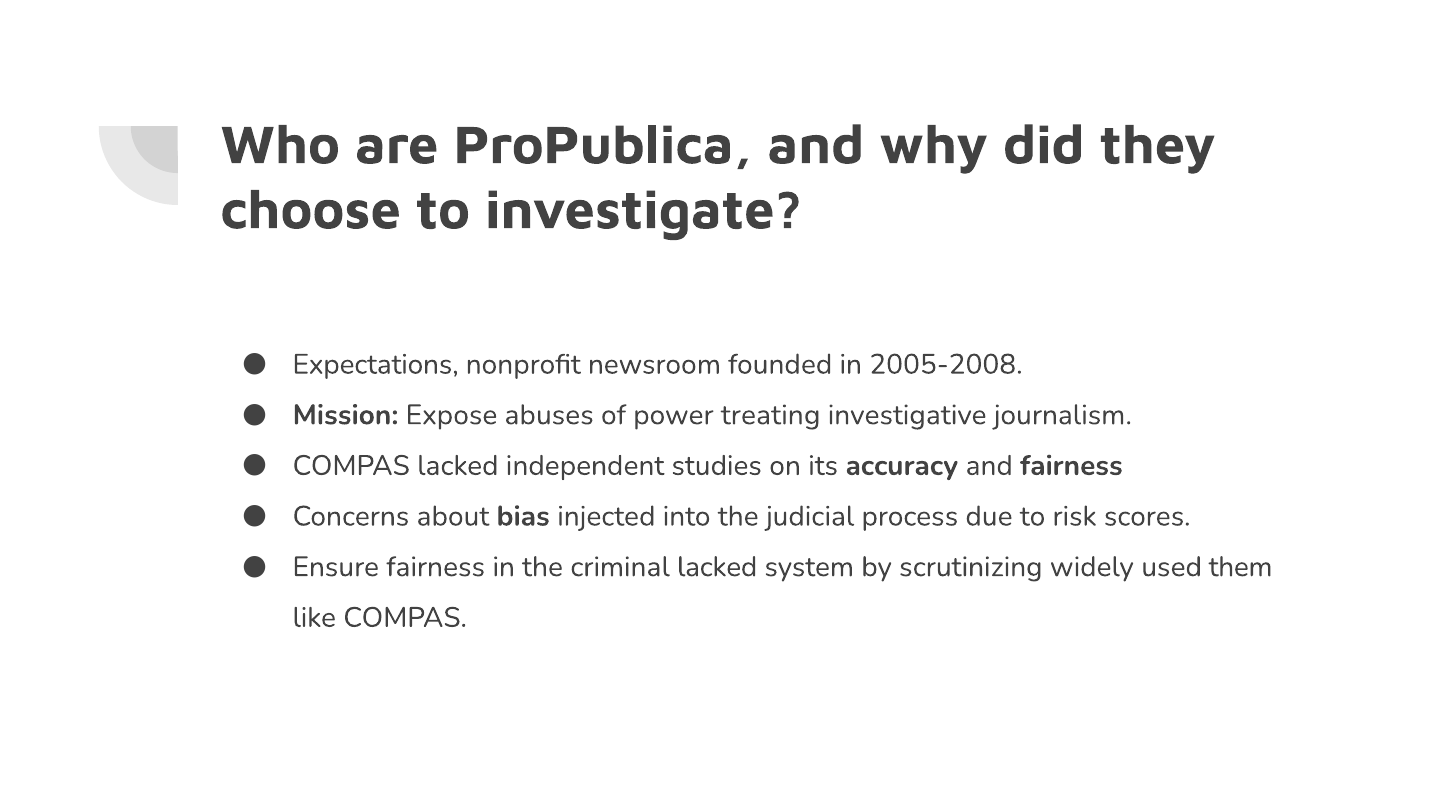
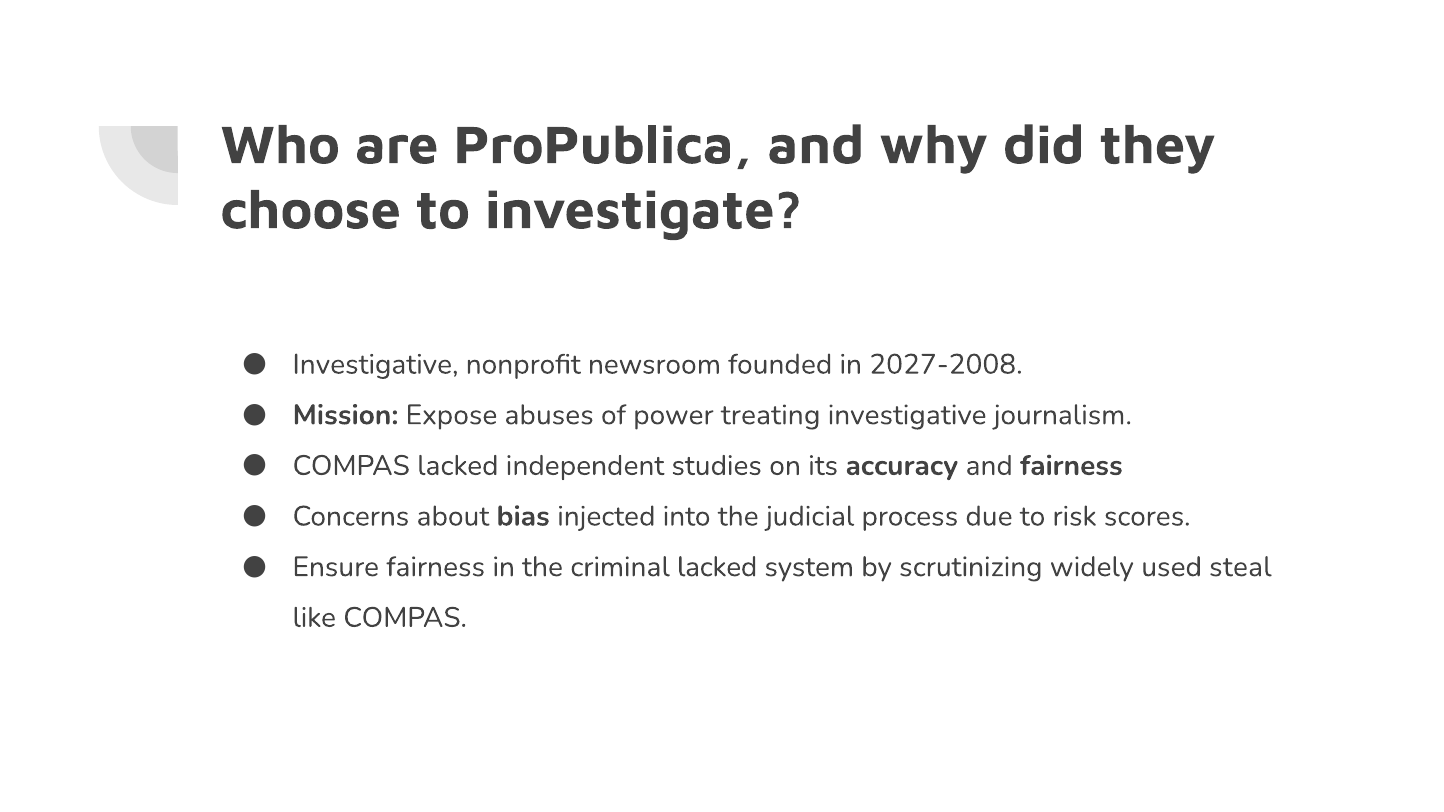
Expectations at (376, 364): Expectations -> Investigative
2005-2008: 2005-2008 -> 2027-2008
them: them -> steal
